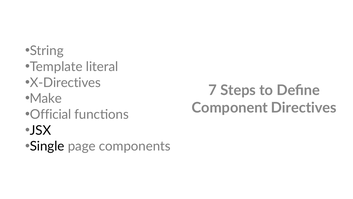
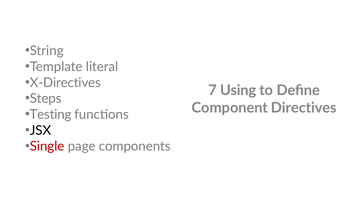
Steps: Steps -> Using
Make: Make -> Steps
Official: Official -> Testing
Single colour: black -> red
